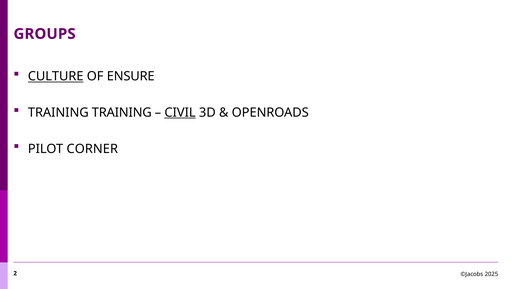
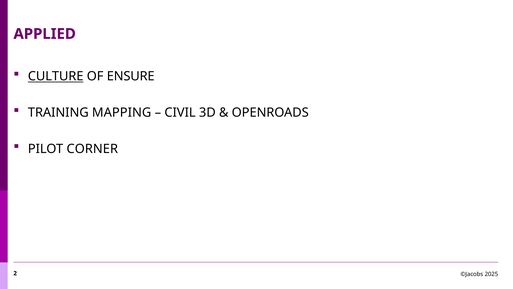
GROUPS: GROUPS -> APPLIED
TRAINING TRAINING: TRAINING -> MAPPING
CIVIL underline: present -> none
